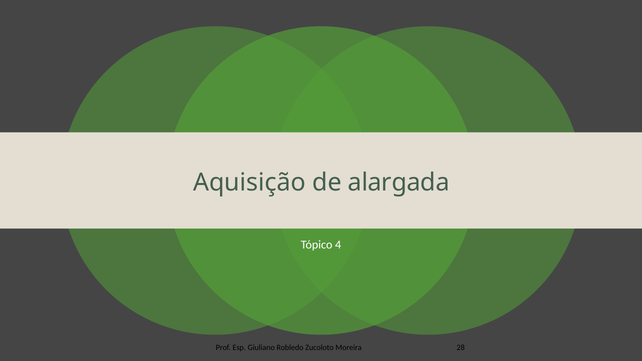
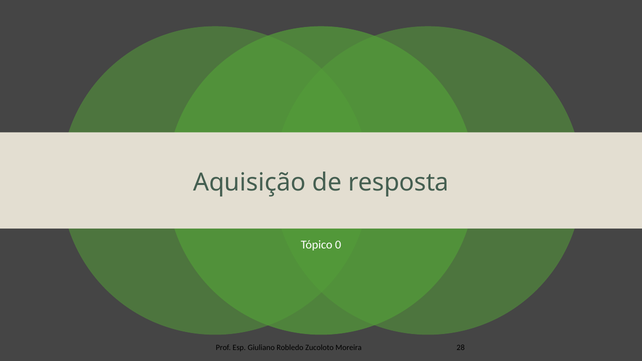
alargada: alargada -> resposta
4: 4 -> 0
